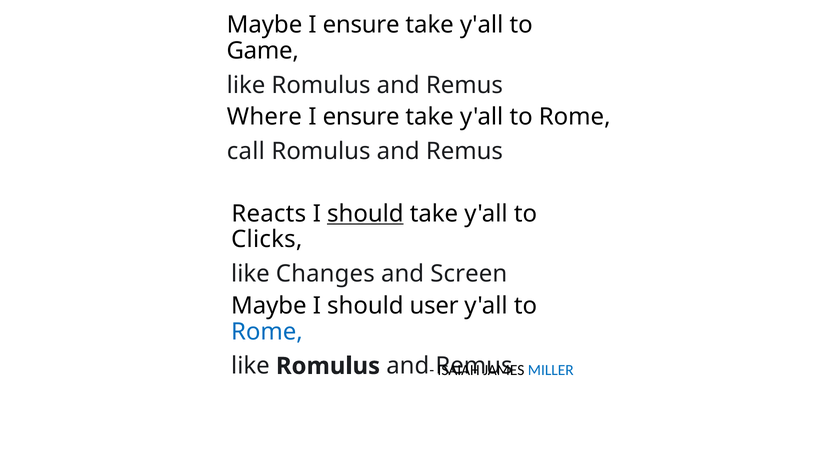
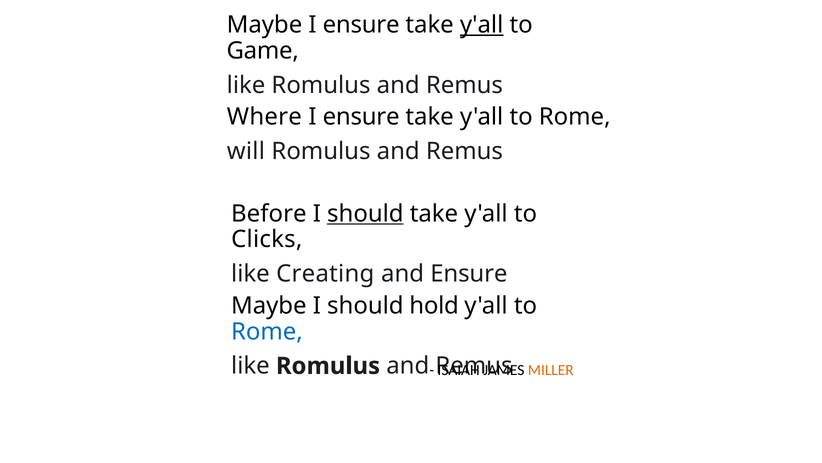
y'all at (482, 25) underline: none -> present
call: call -> will
Reacts: Reacts -> Before
Changes: Changes -> Creating
and Screen: Screen -> Ensure
user: user -> hold
MILLER colour: blue -> orange
